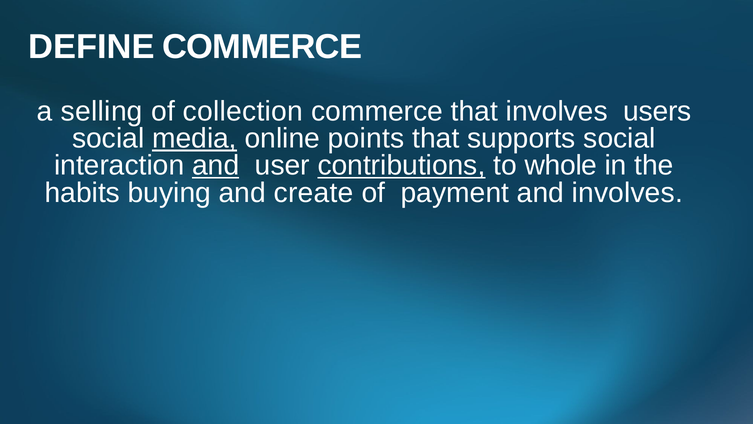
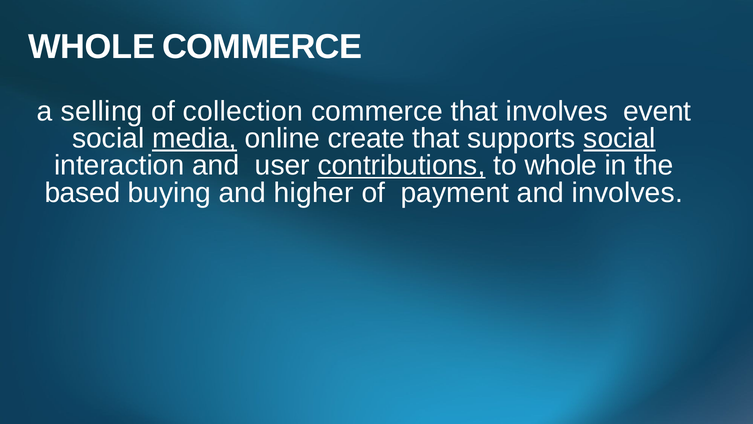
DEFINE at (91, 47): DEFINE -> WHOLE
users: users -> event
points: points -> create
social at (620, 138) underline: none -> present
and at (216, 165) underline: present -> none
habits: habits -> based
create: create -> higher
